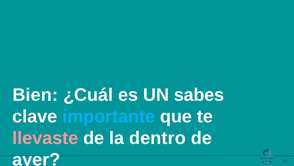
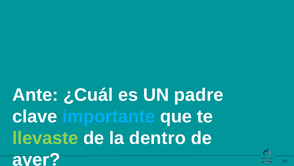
Bien: Bien -> Ante
sabes: sabes -> padre
llevaste colour: pink -> light green
